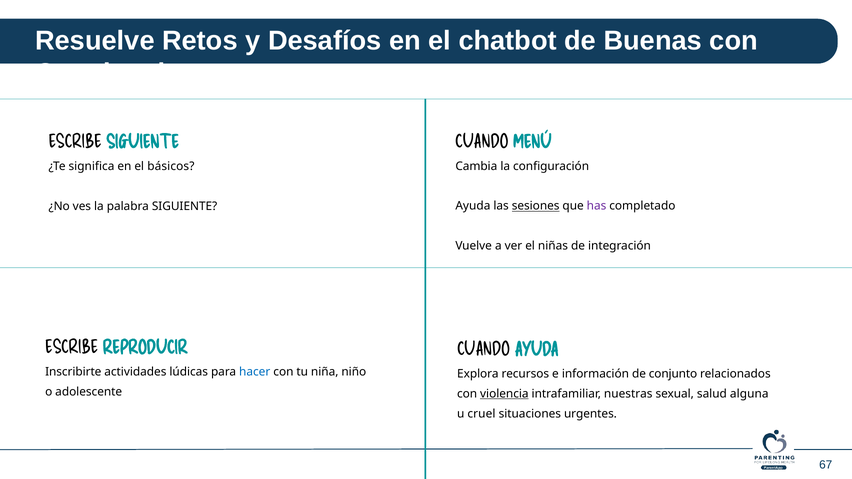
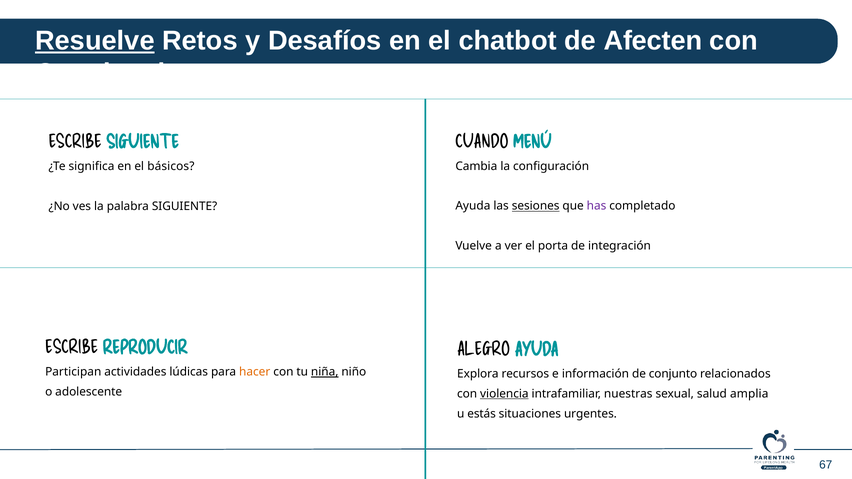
Resuelve underline: none -> present
Buenas: Buenas -> Afecten
niñas: niñas -> porta
CUANDO at (484, 350): CUANDO -> ALEGRO
Inscribirte: Inscribirte -> Participan
hacer colour: blue -> orange
niña underline: none -> present
alguna: alguna -> amplia
cruel: cruel -> estás
